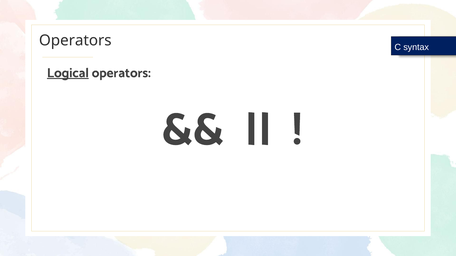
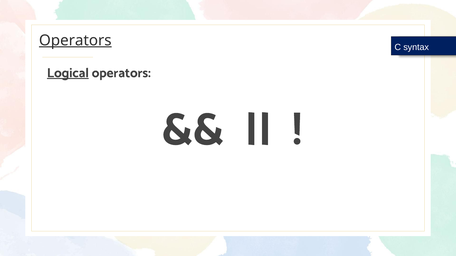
Operators at (75, 41) underline: none -> present
